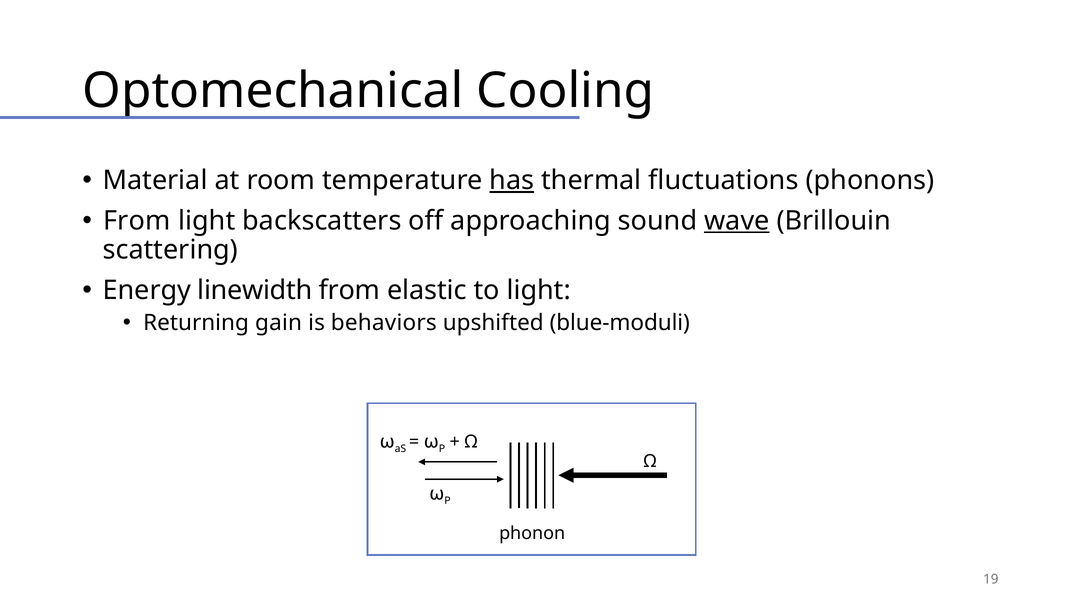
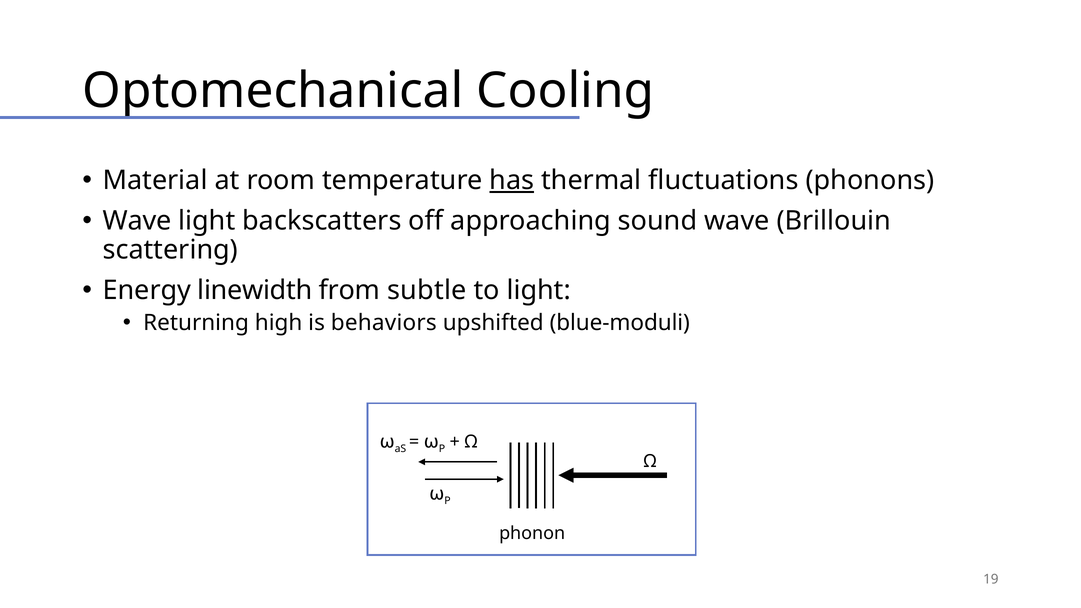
From at (137, 221): From -> Wave
wave at (737, 221) underline: present -> none
elastic: elastic -> subtle
gain: gain -> high
